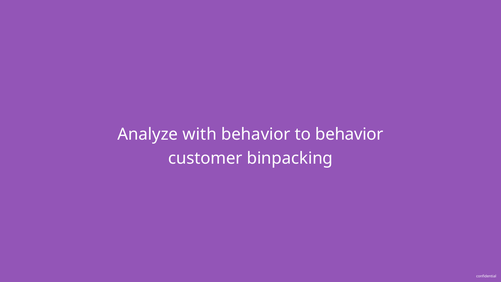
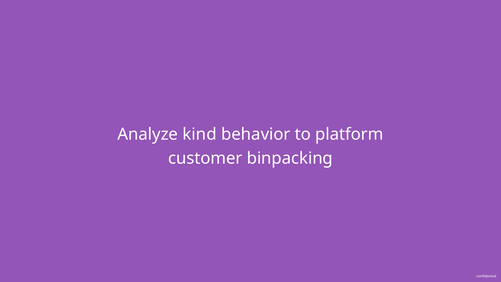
with: with -> kind
to behavior: behavior -> platform
